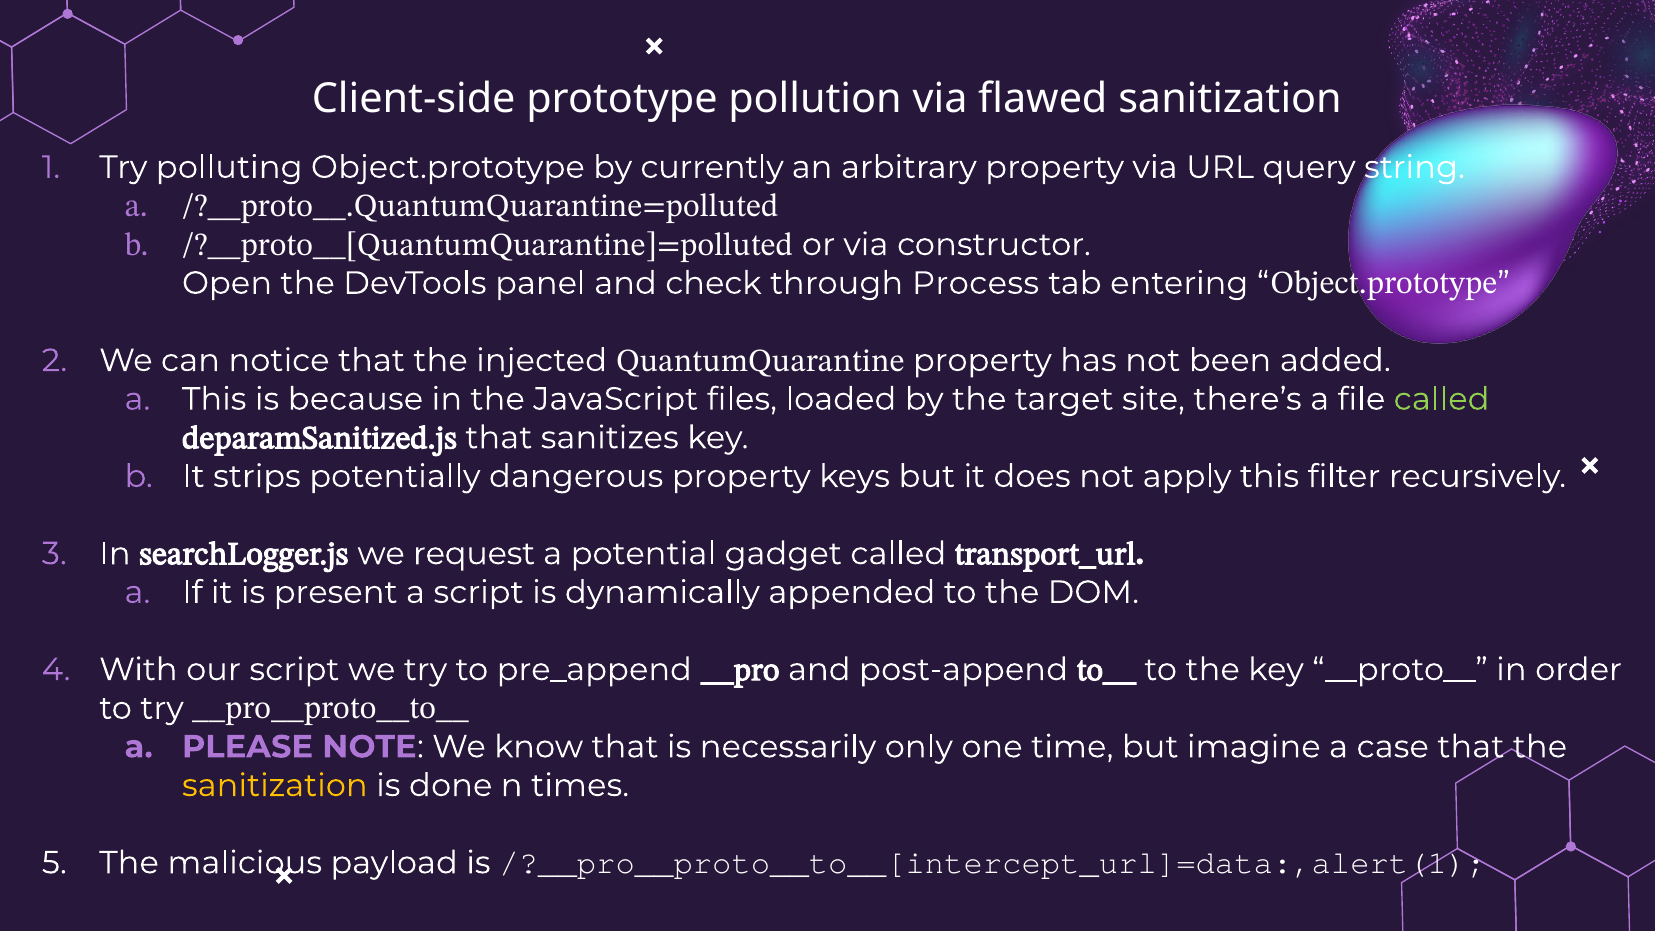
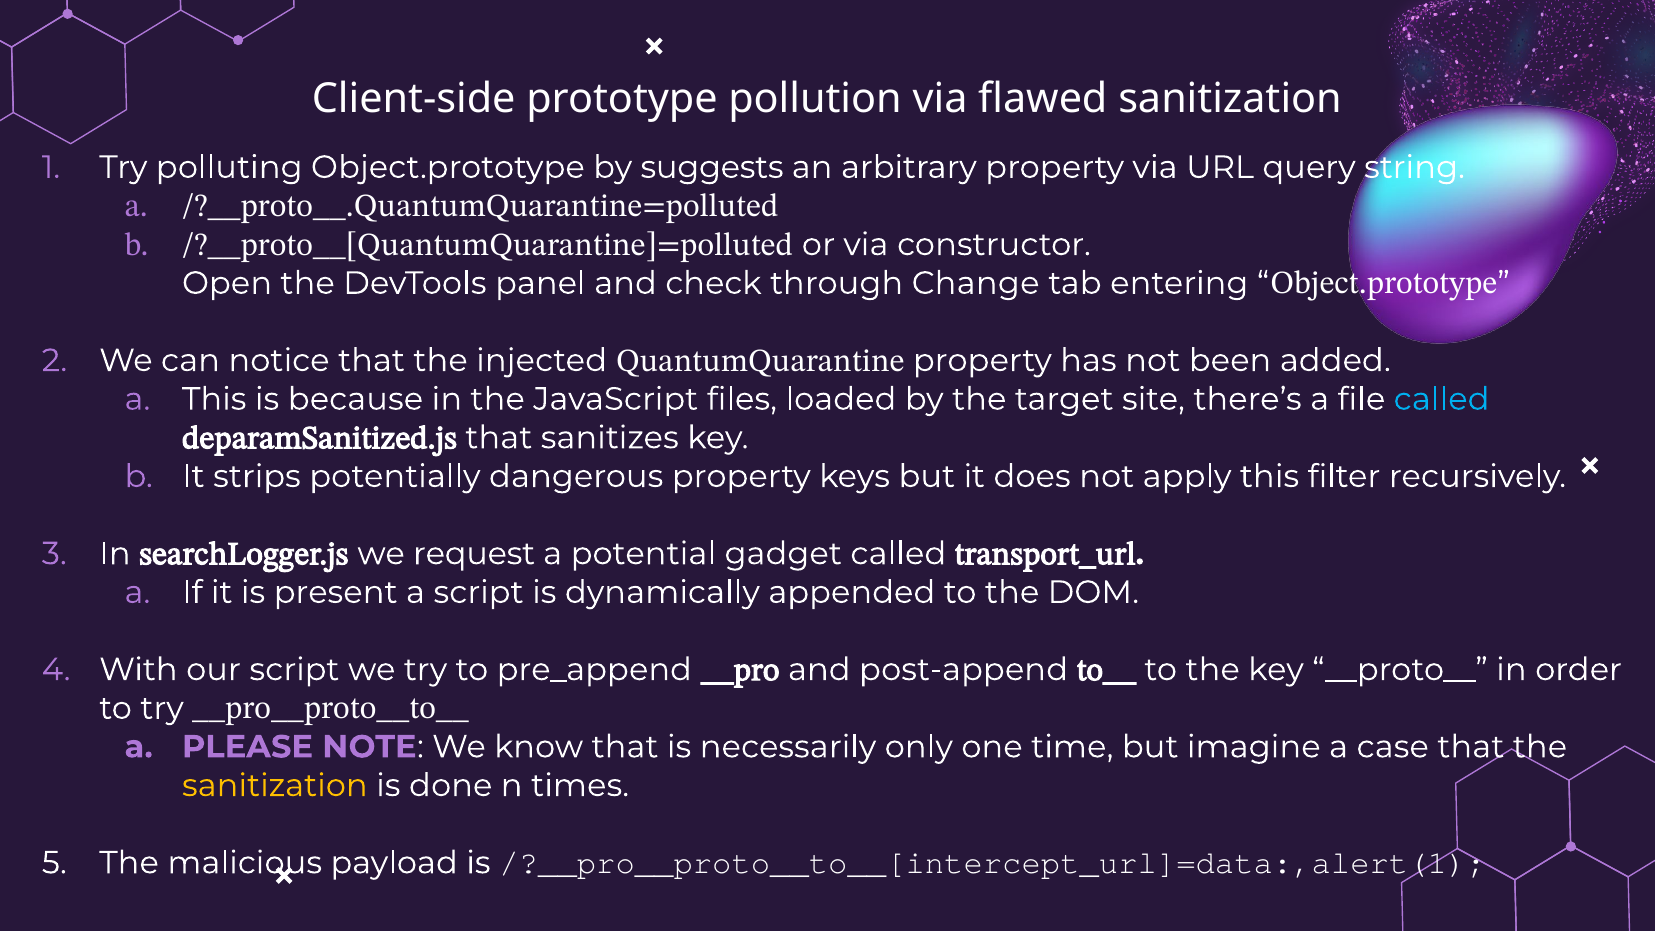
currently: currently -> suggests
Process: Process -> Change
called at (1442, 399) colour: light green -> light blue
